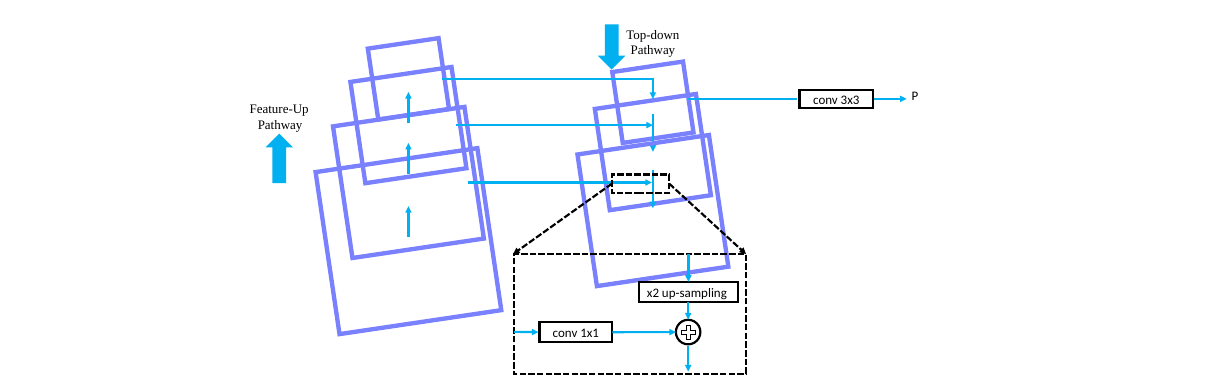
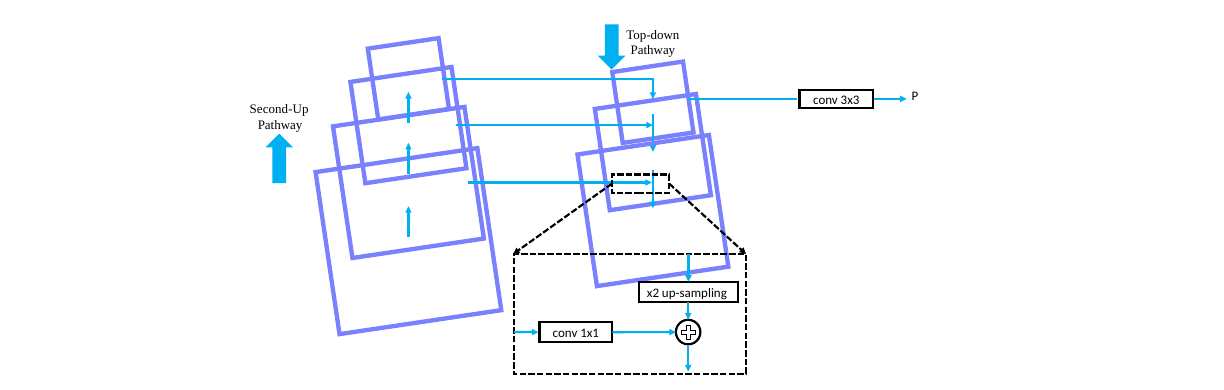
Feature-Up: Feature-Up -> Second-Up
